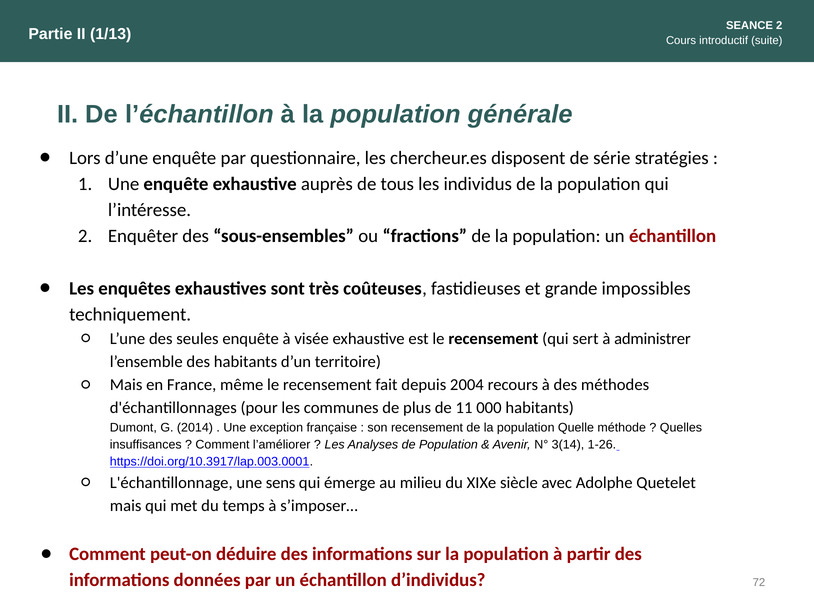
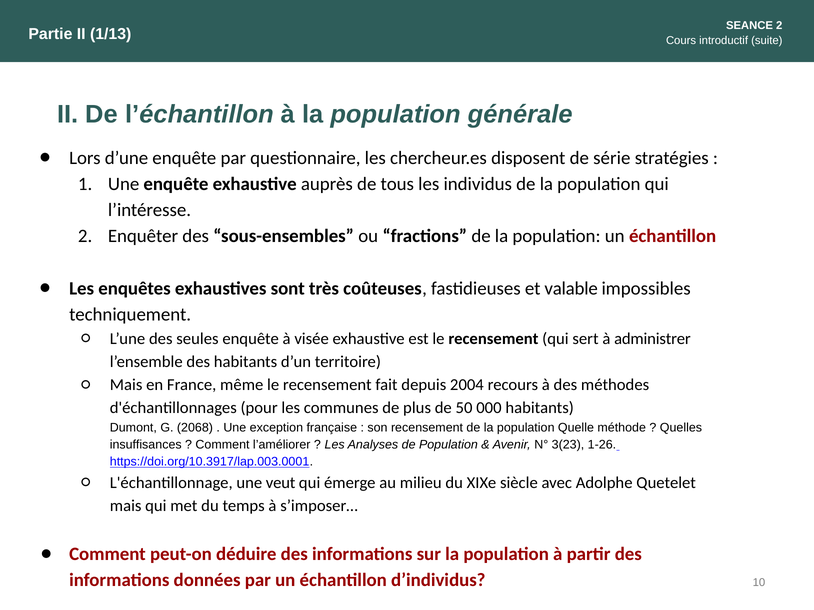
grande: grande -> valable
11: 11 -> 50
2014: 2014 -> 2068
3(14: 3(14 -> 3(23
sens: sens -> veut
72: 72 -> 10
